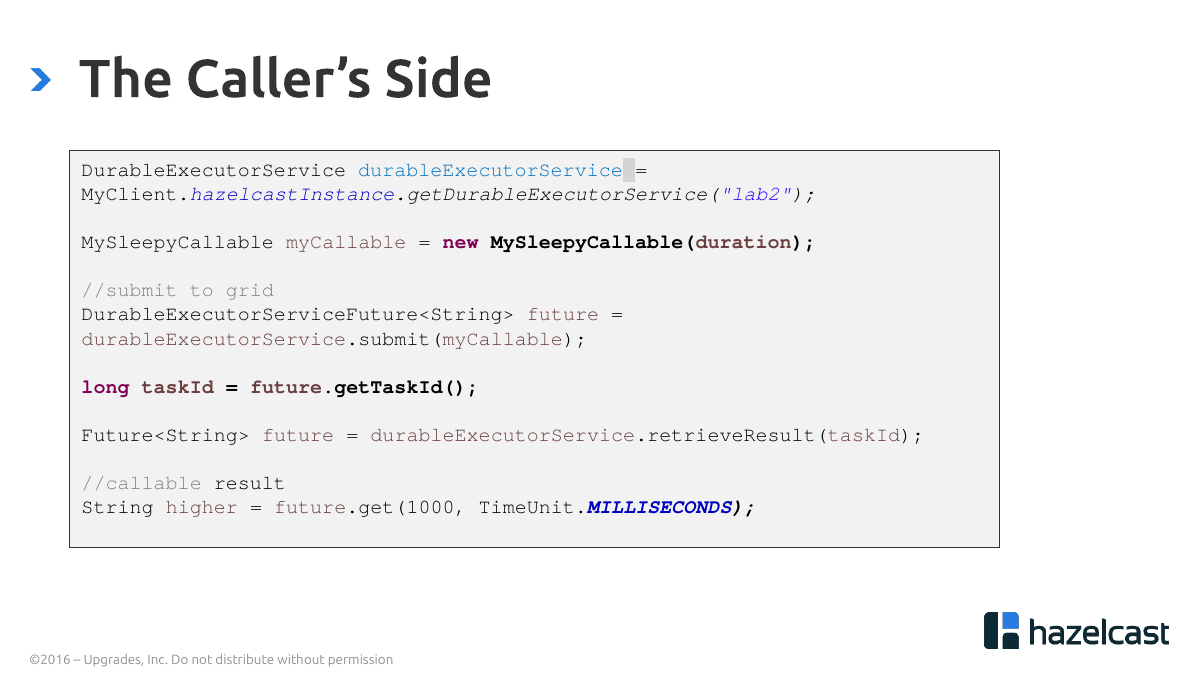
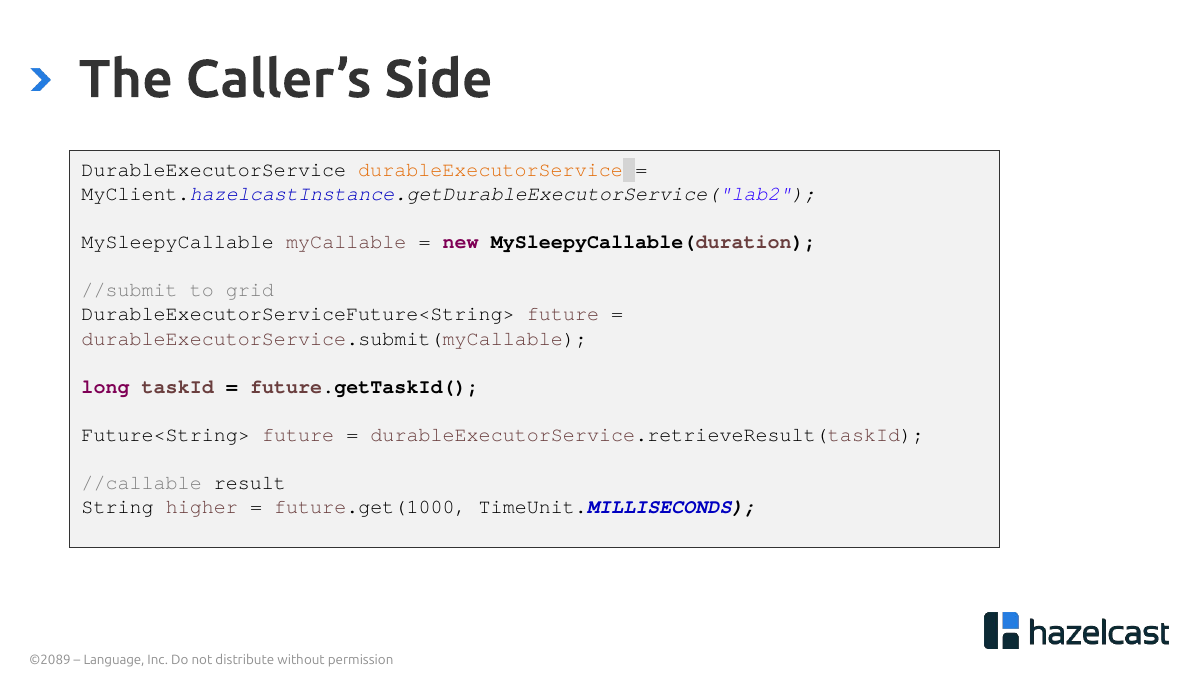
durableExecutorService at (491, 170) colour: blue -> orange
©2016: ©2016 -> ©2089
Upgrades: Upgrades -> Language
